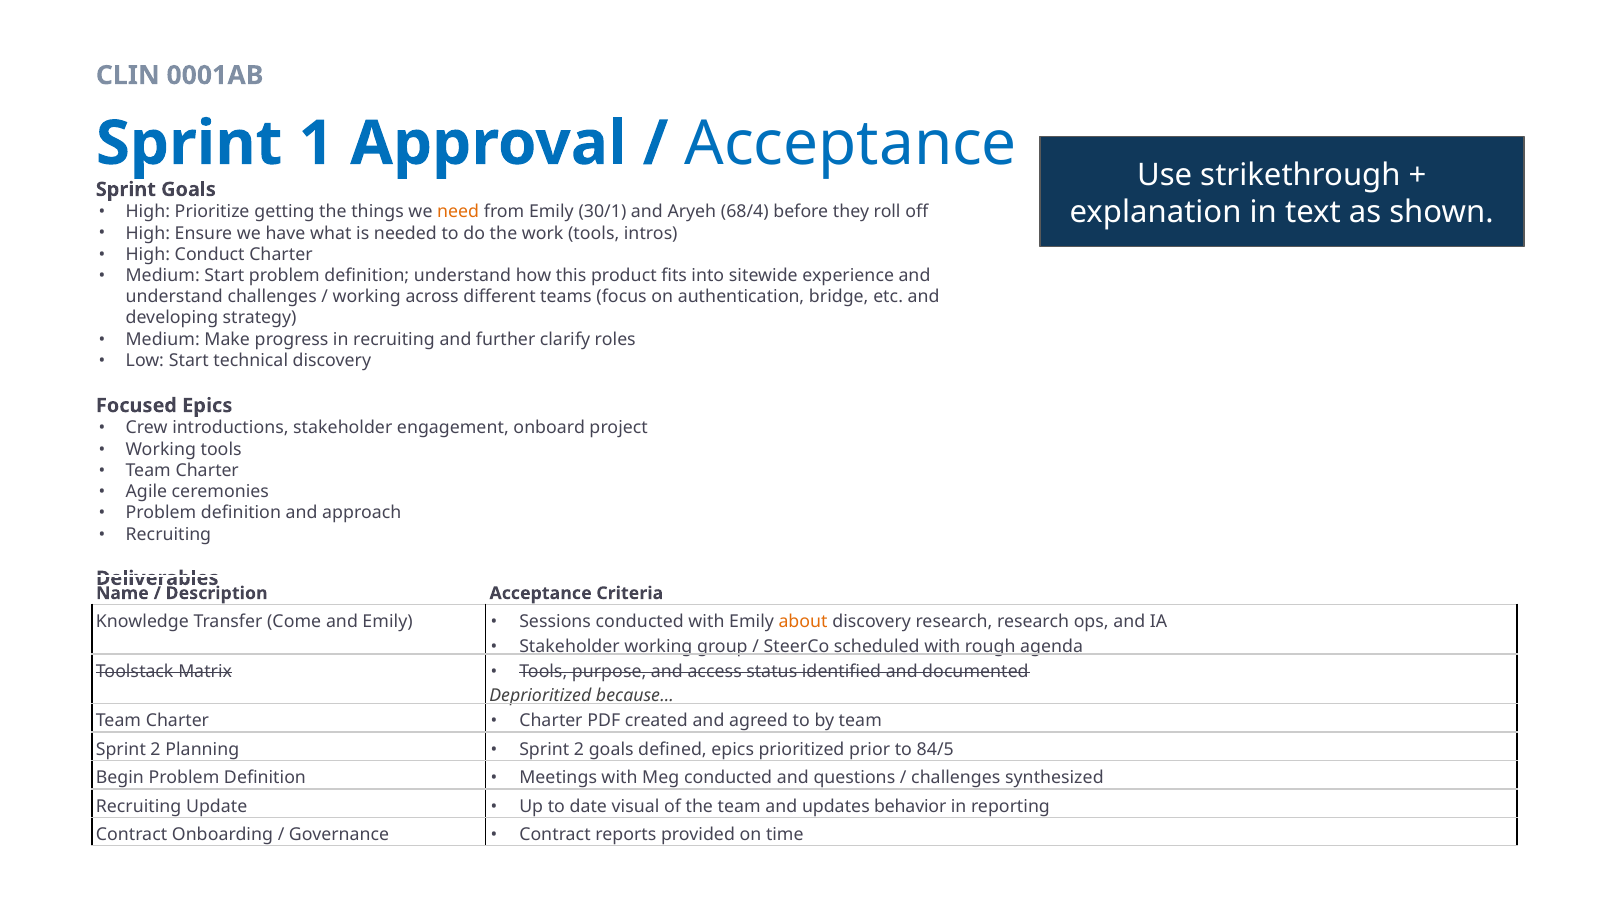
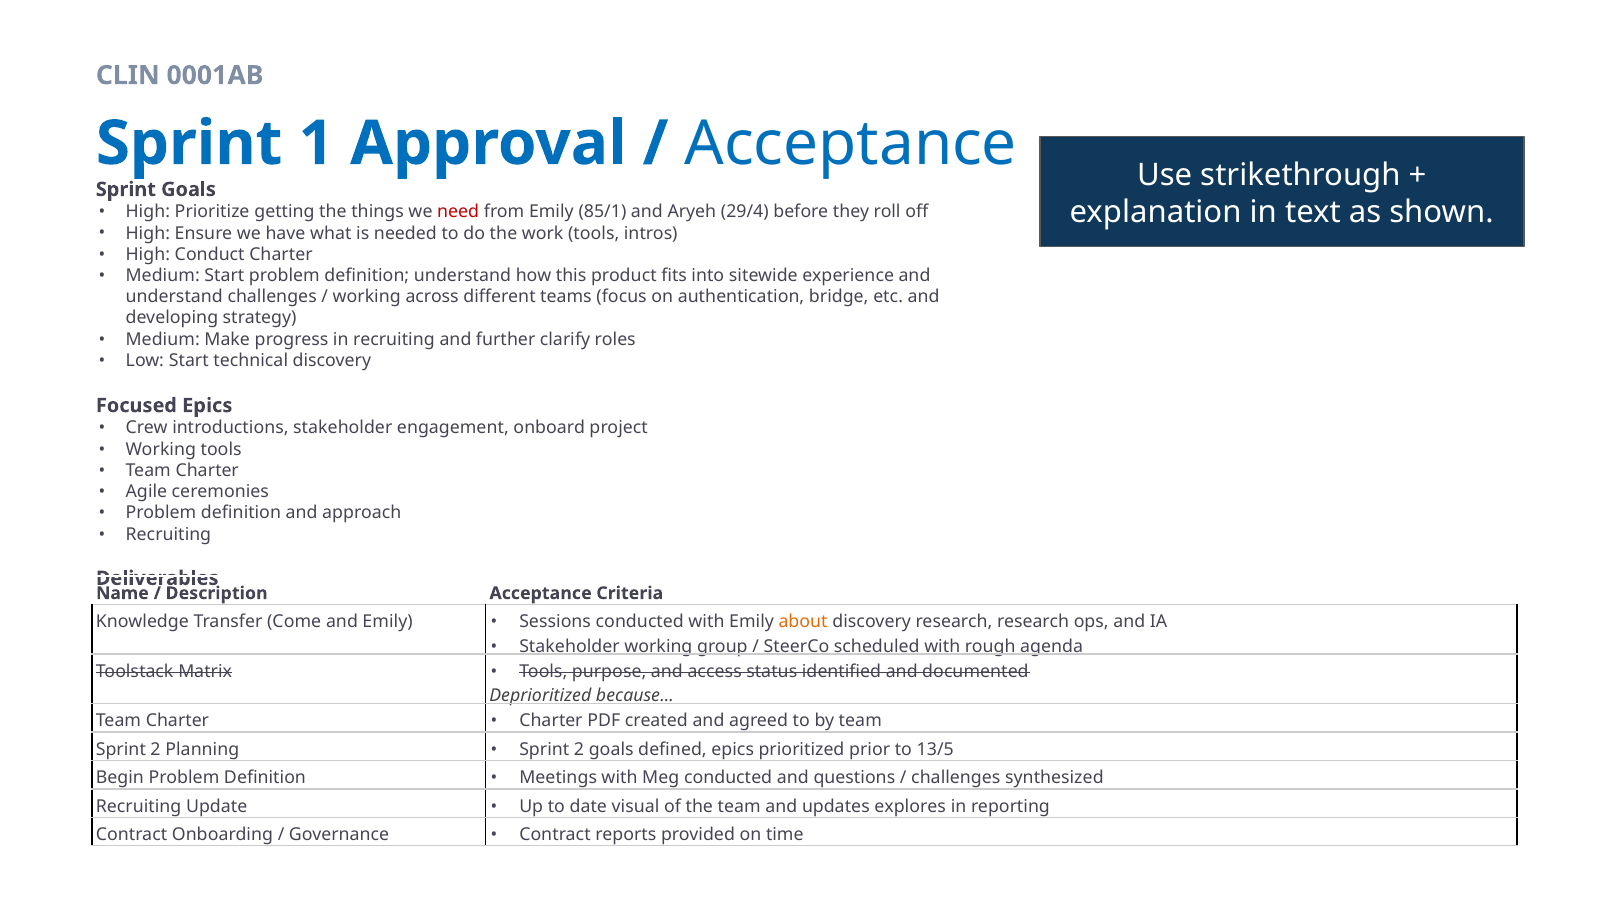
need colour: orange -> red
30/1: 30/1 -> 85/1
68/4: 68/4 -> 29/4
84/5: 84/5 -> 13/5
behavior: behavior -> explores
